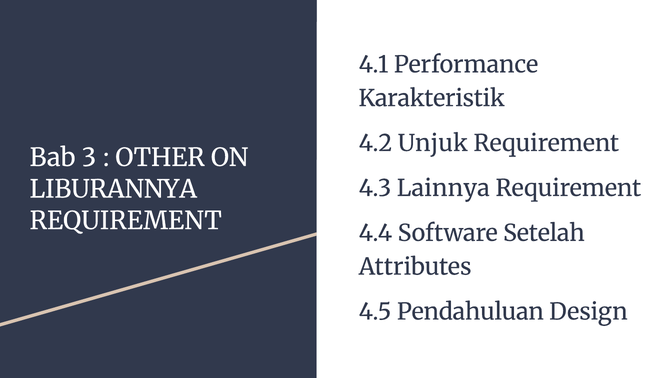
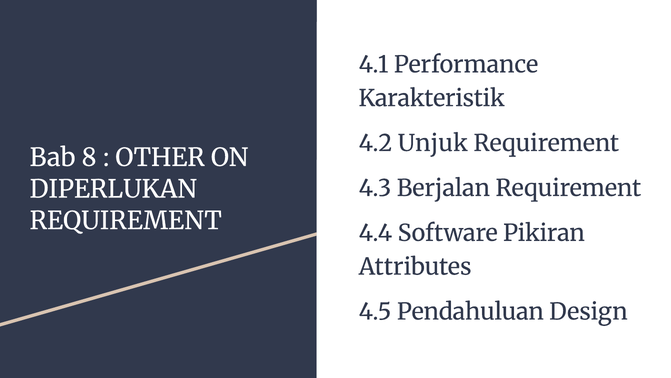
3: 3 -> 8
Lainnya: Lainnya -> Berjalan
LIBURANNYA: LIBURANNYA -> DIPERLUKAN
Setelah: Setelah -> Pikiran
